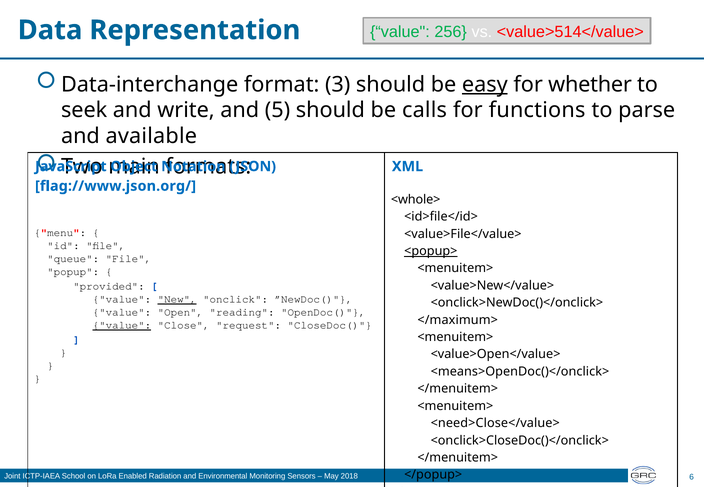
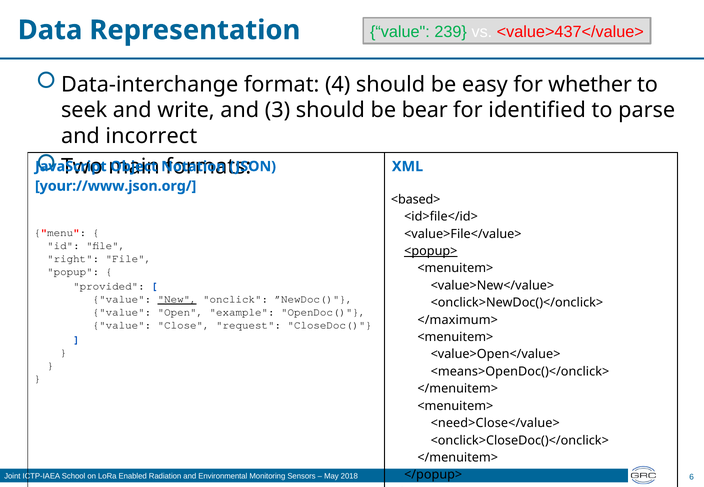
256: 256 -> 239
<value>514</value>: <value>514</value> -> <value>437</value>
3: 3 -> 4
easy underline: present -> none
5: 5 -> 3
calls: calls -> bear
functions: functions -> identified
available: available -> incorrect
flag://www.json.org/: flag://www.json.org/ -> your://www.json.org/
<whole>: <whole> -> <based>
queue: queue -> right
reading: reading -> example
value at (122, 326) underline: present -> none
